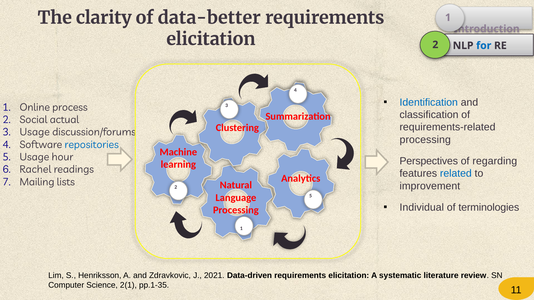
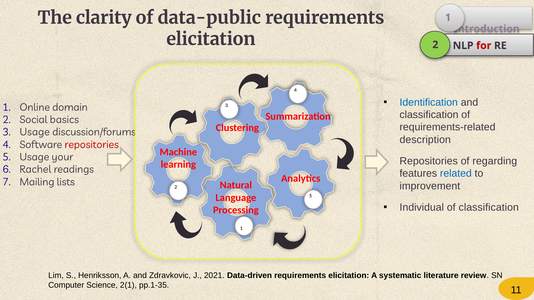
data-better: data-better -> data-public
for colour: blue -> red
process: process -> domain
actual: actual -> basics
processing at (425, 140): processing -> description
repositories at (92, 145) colour: blue -> red
hour: hour -> your
Perspectives at (429, 161): Perspectives -> Repositories
of terminologies: terminologies -> classification
